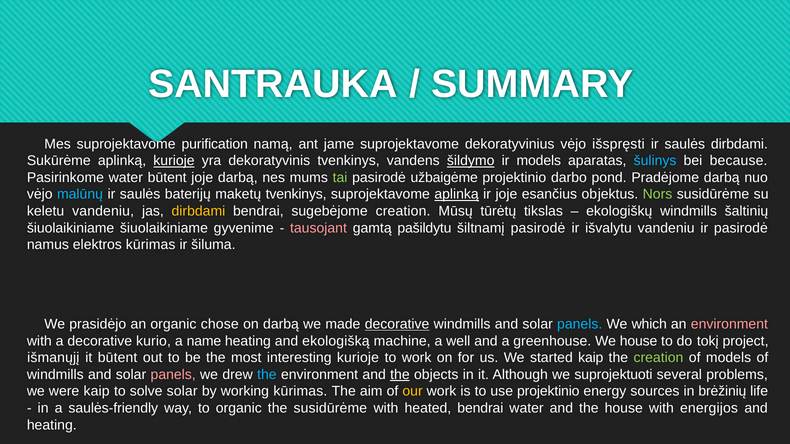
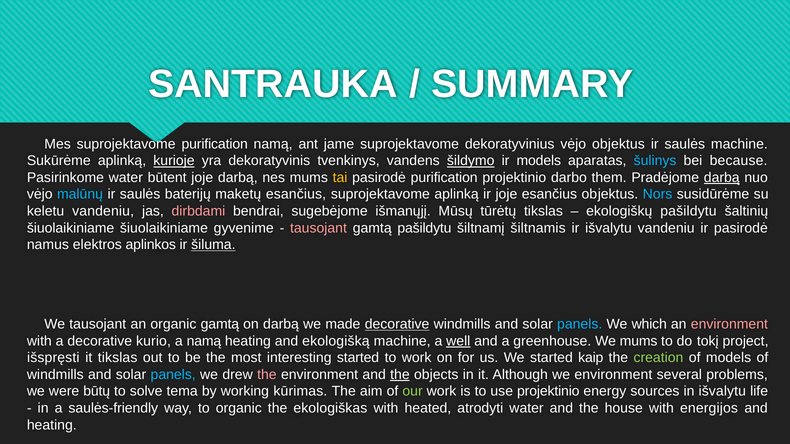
vėjo išspręsti: išspręsti -> objektus
saulės dirbdami: dirbdami -> machine
tai colour: light green -> yellow
pasirodė užbaigėme: užbaigėme -> purification
pond: pond -> them
darbą at (722, 178) underline: none -> present
maketų tvenkinys: tvenkinys -> esančius
aplinką at (457, 195) underline: present -> none
Nors colour: light green -> light blue
dirbdami at (198, 211) colour: yellow -> pink
sugebėjome creation: creation -> išmanųjį
ekologiškų windmills: windmills -> pašildytu
šiltnamį pasirodė: pasirodė -> šiltnamis
elektros kūrimas: kūrimas -> aplinkos
šiluma underline: none -> present
We prasidėjo: prasidėjo -> tausojant
organic chose: chose -> gamtą
a name: name -> namą
well underline: none -> present
We house: house -> mums
išmanųjį: išmanųjį -> išspręsti
it būtent: būtent -> tikslas
interesting kurioje: kurioje -> started
panels at (173, 375) colour: pink -> light blue
the at (267, 375) colour: light blue -> pink
we suprojektuoti: suprojektuoti -> environment
were kaip: kaip -> būtų
solve solar: solar -> tema
our colour: yellow -> light green
in brėžinių: brėžinių -> išvalytu
the susidūrėme: susidūrėme -> ekologiškas
heated bendrai: bendrai -> atrodyti
